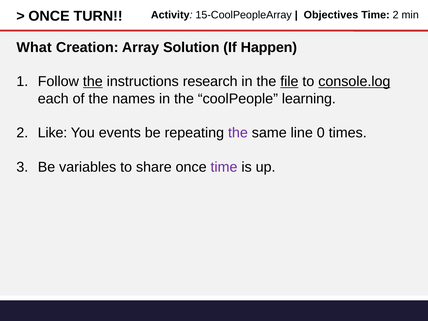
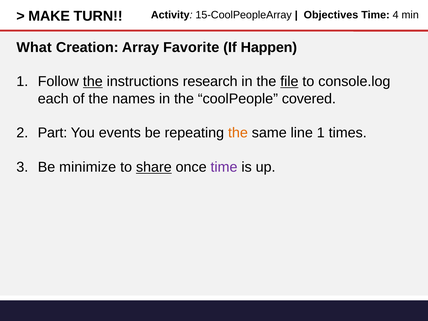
ONCE at (49, 16): ONCE -> MAKE
Time 2: 2 -> 4
Solution: Solution -> Favorite
console.log underline: present -> none
learning: learning -> covered
Like: Like -> Part
the at (238, 133) colour: purple -> orange
line 0: 0 -> 1
variables: variables -> minimize
share underline: none -> present
